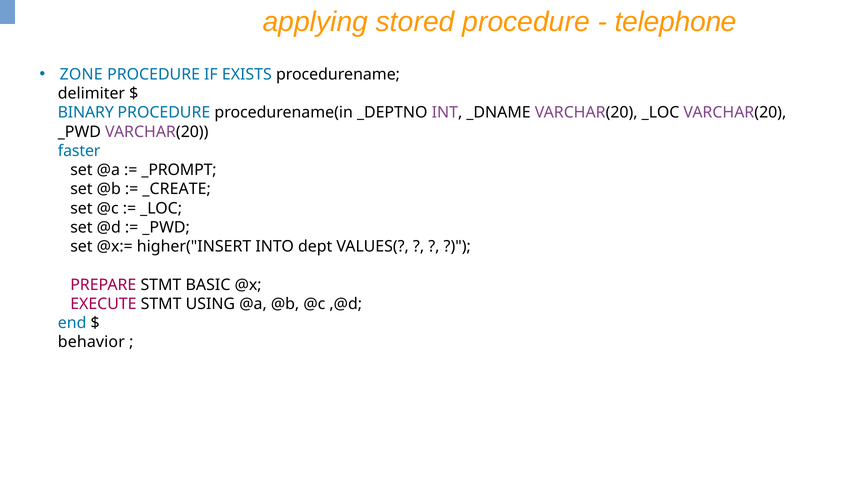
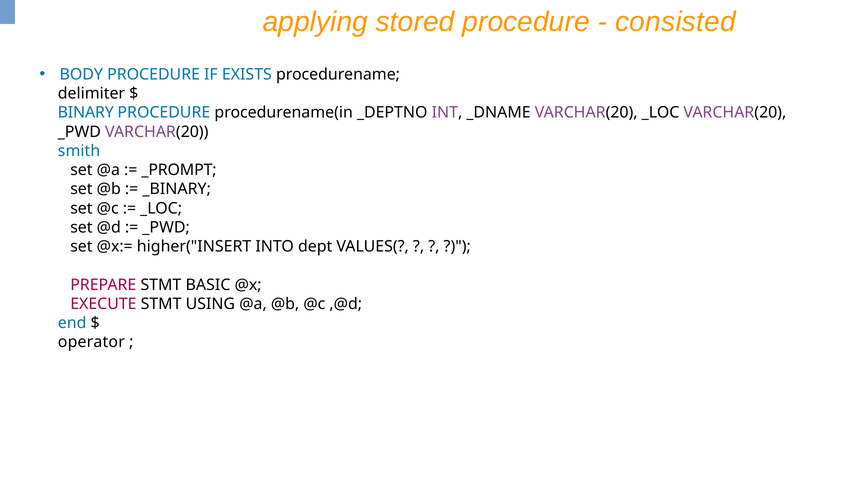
telephone: telephone -> consisted
ZONE: ZONE -> BODY
faster: faster -> smith
_CREATE: _CREATE -> _BINARY
behavior: behavior -> operator
